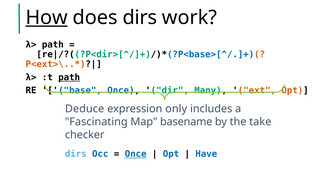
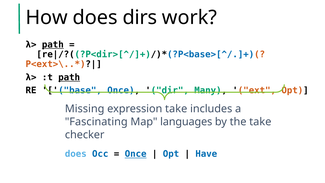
How underline: present -> none
path at (53, 45) underline: none -> present
Deduce: Deduce -> Missing
expression only: only -> take
basename: basename -> languages
dirs at (76, 154): dirs -> does
